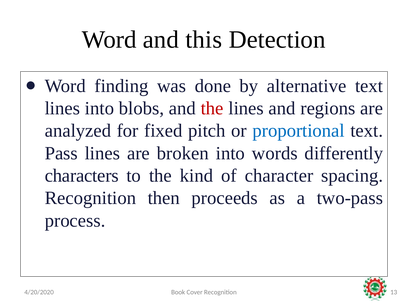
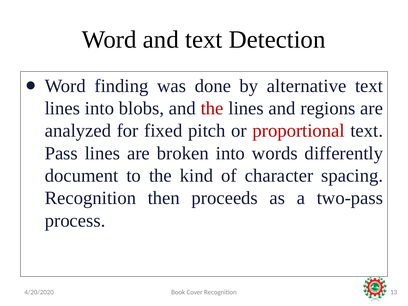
and this: this -> text
proportional colour: blue -> red
characters: characters -> document
